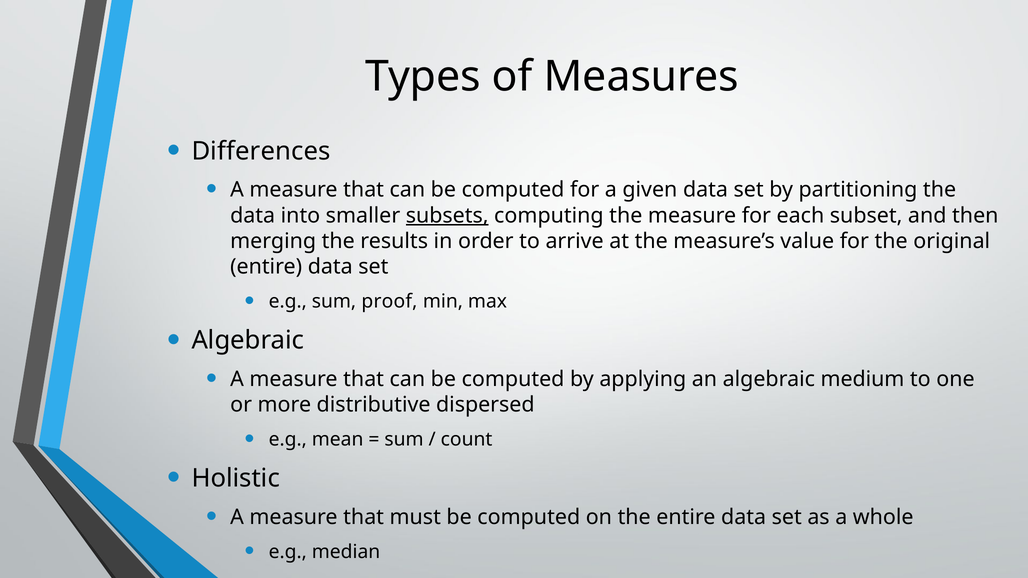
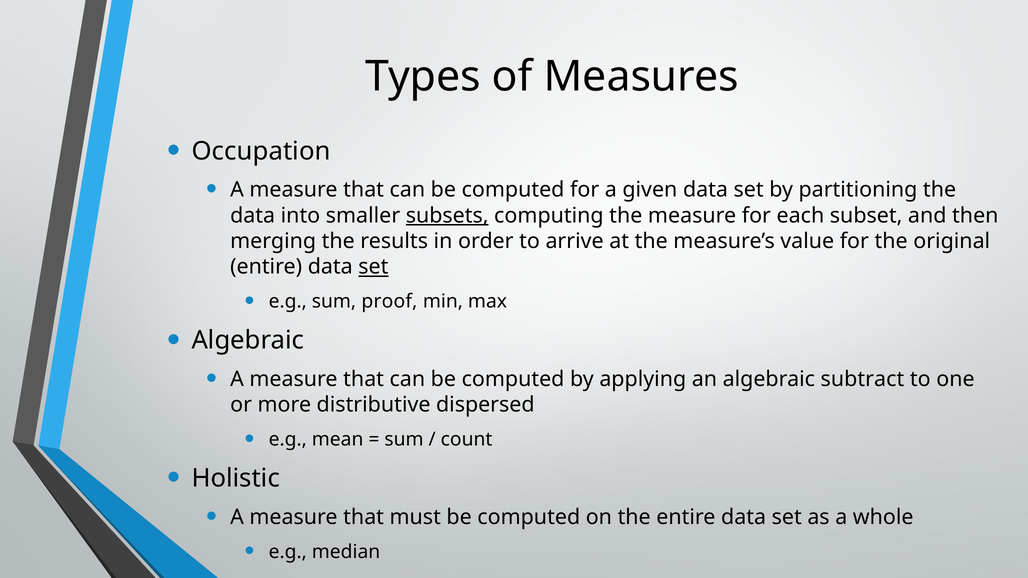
Differences: Differences -> Occupation
set at (373, 267) underline: none -> present
medium: medium -> subtract
